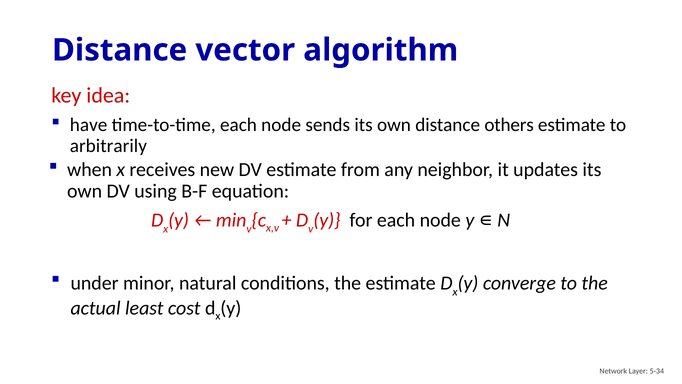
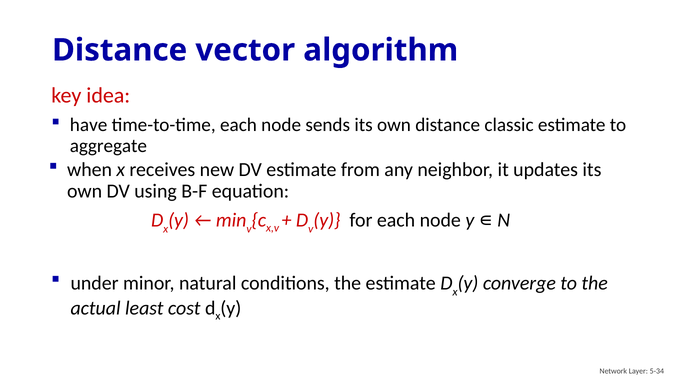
others: others -> classic
arbitrarily: arbitrarily -> aggregate
